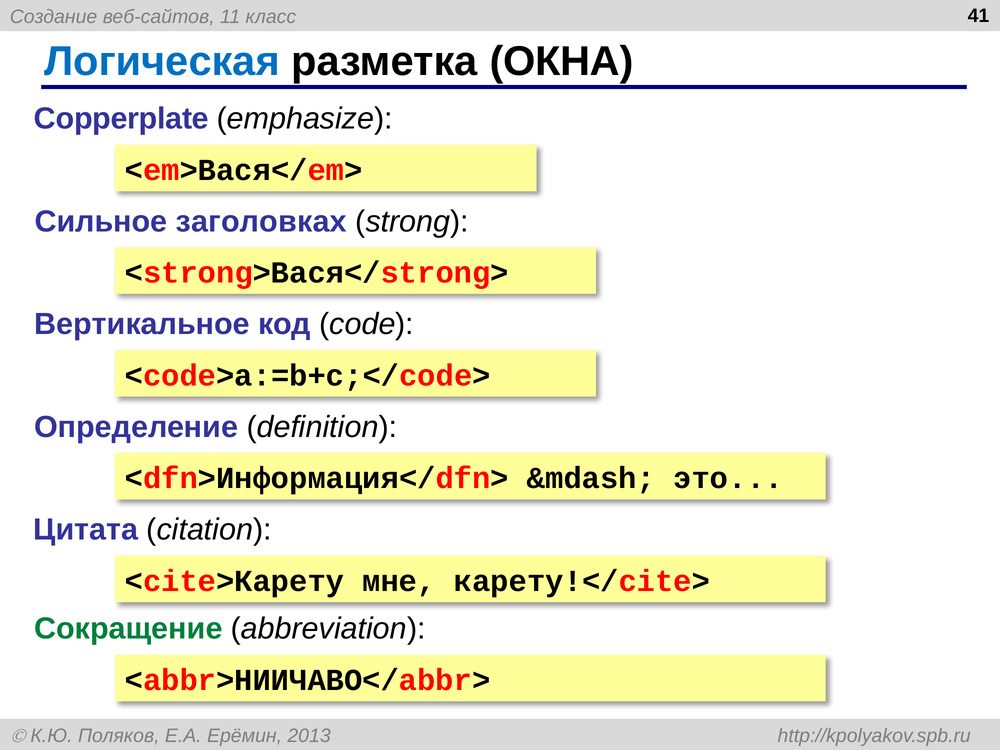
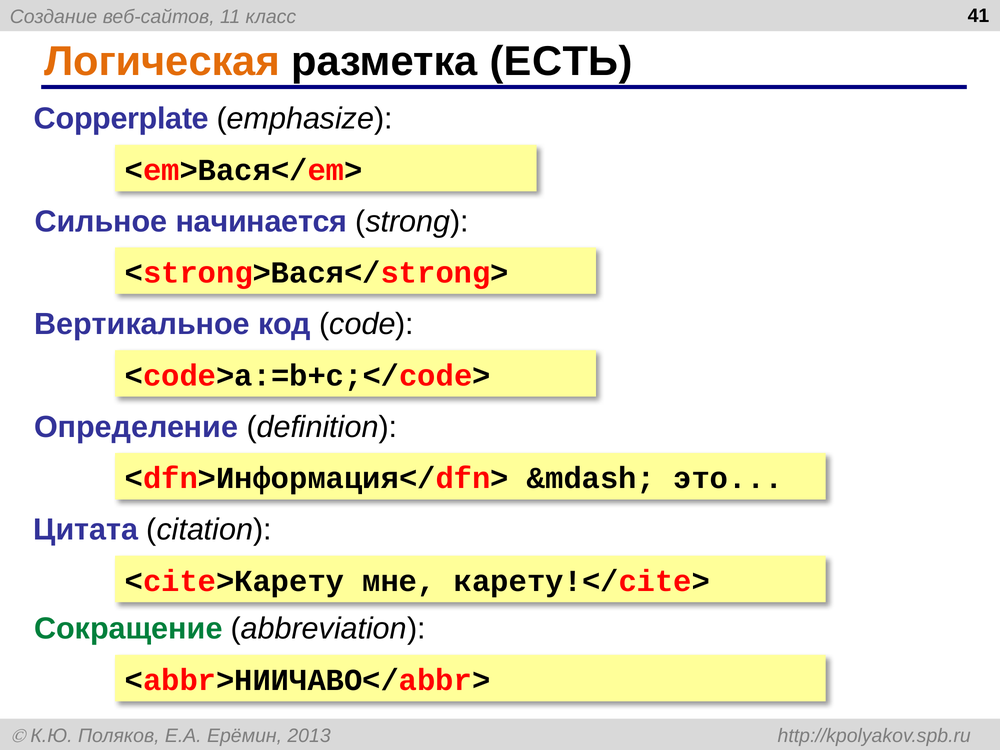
Логическая colour: blue -> orange
ОКНА: ОКНА -> ЕСТЬ
заголовках: заголовках -> начинается
